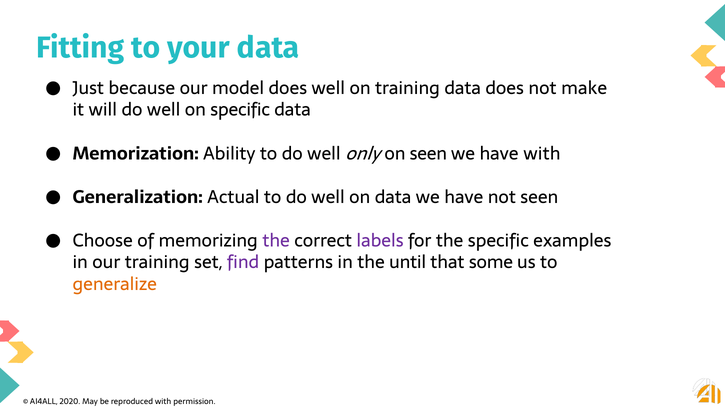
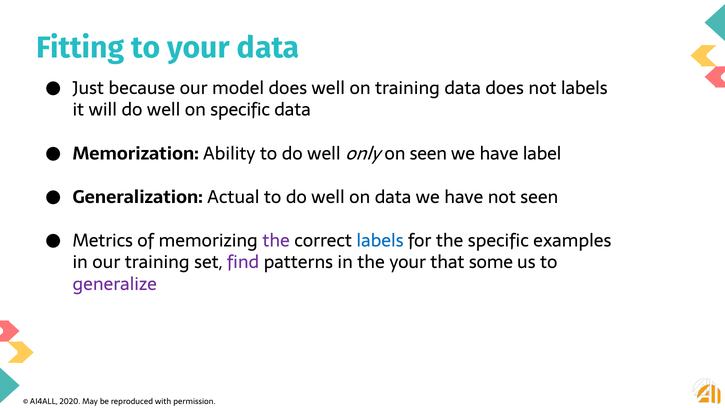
not make: make -> labels
have with: with -> label
Choose: Choose -> Metrics
labels at (380, 240) colour: purple -> blue
the until: until -> your
generalize colour: orange -> purple
